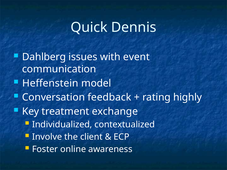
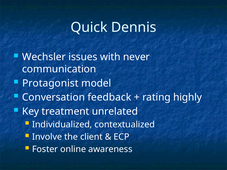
Dahlberg: Dahlberg -> Wechsler
event: event -> never
Heffenstein: Heffenstein -> Protagonist
exchange: exchange -> unrelated
